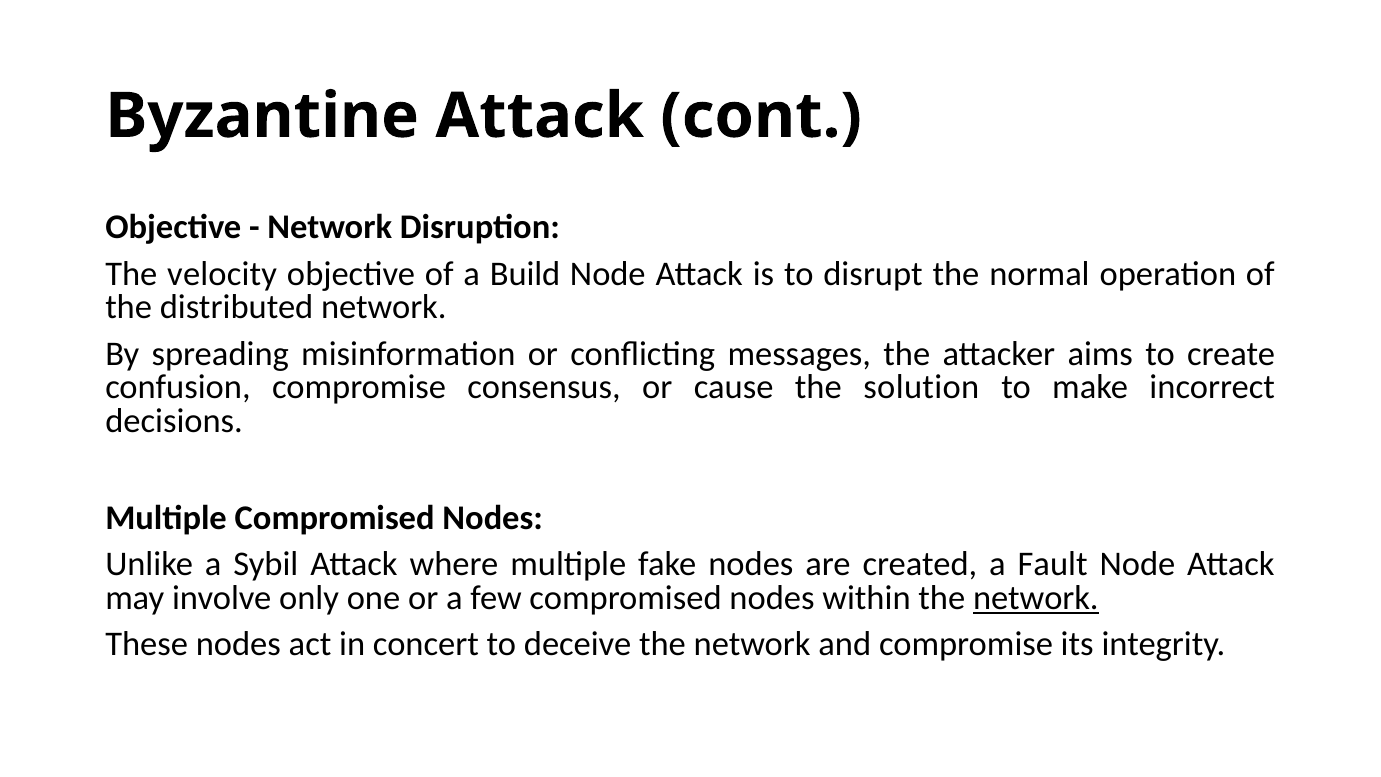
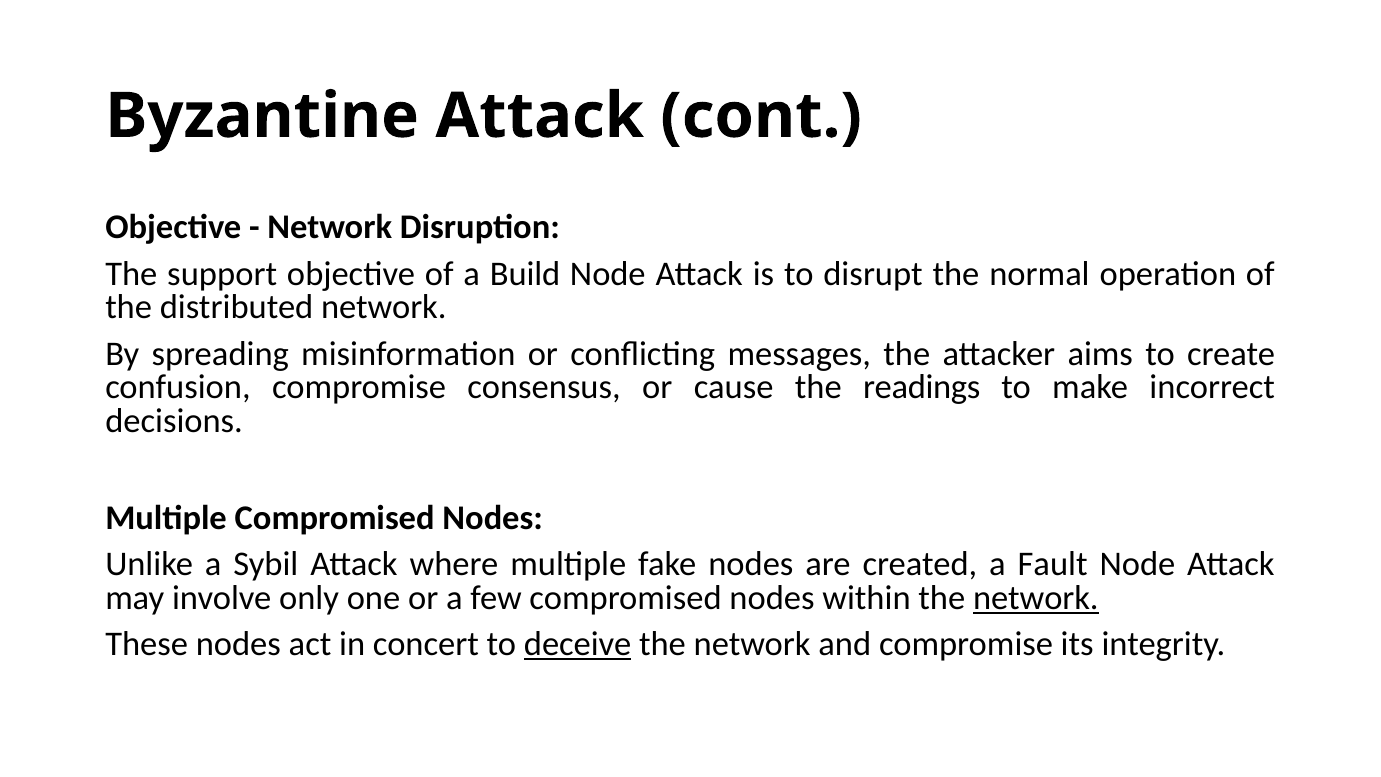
velocity: velocity -> support
solution: solution -> readings
deceive underline: none -> present
